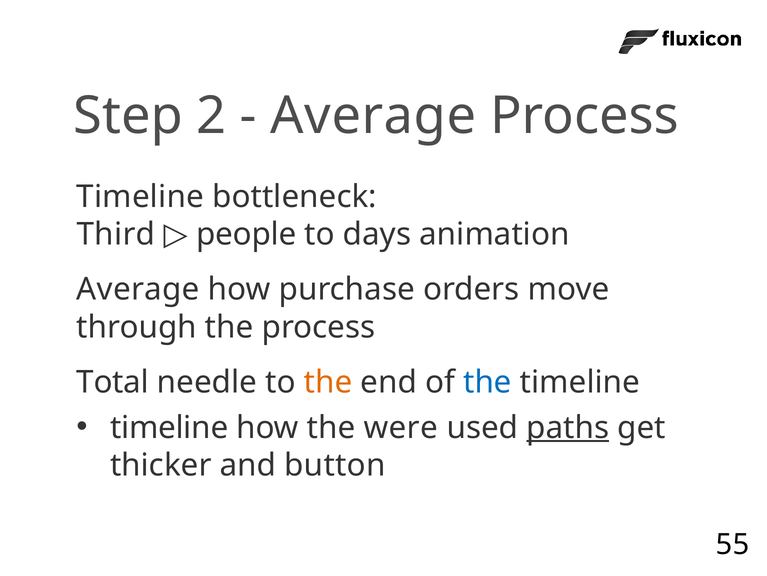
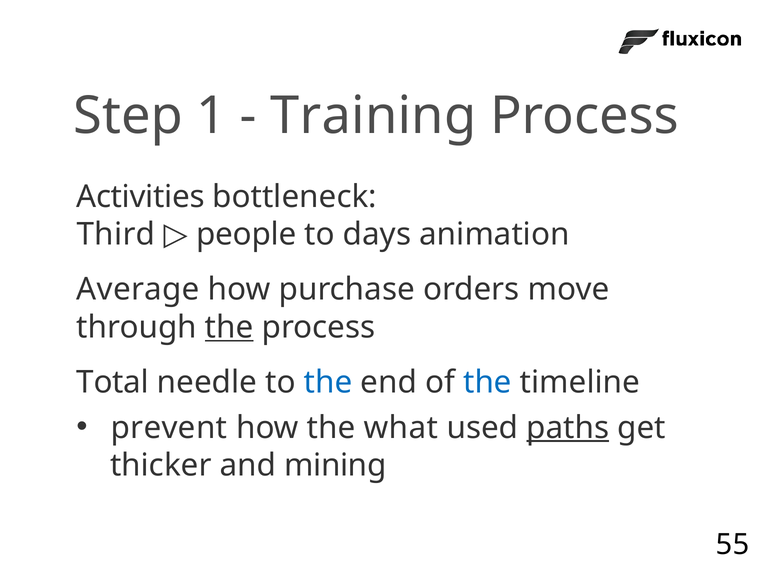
2: 2 -> 1
Average at (373, 116): Average -> Training
Timeline at (140, 196): Timeline -> Activities
the at (229, 327) underline: none -> present
the at (328, 382) colour: orange -> blue
timeline at (169, 427): timeline -> prevent
were: were -> what
button: button -> mining
